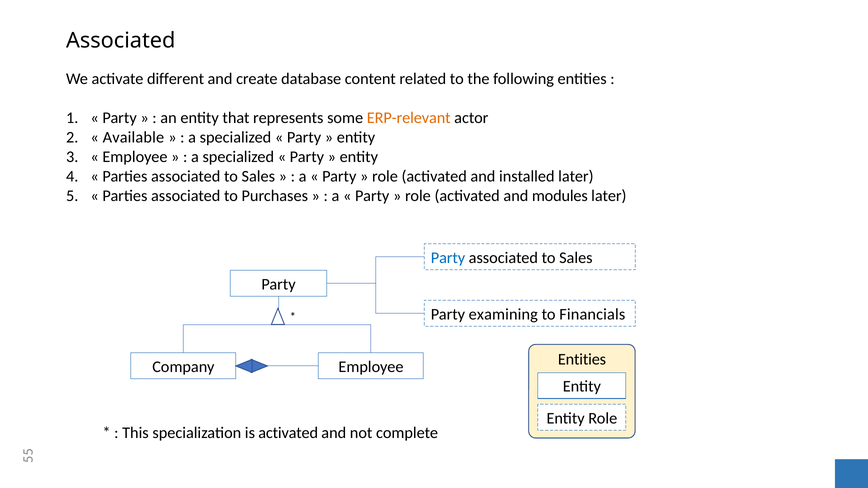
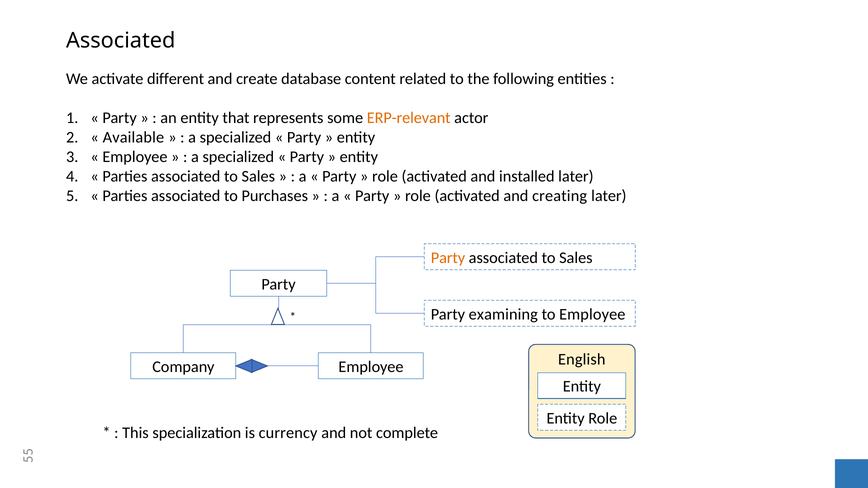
modules: modules -> creating
Party at (448, 258) colour: blue -> orange
to Financials: Financials -> Employee
Entities at (582, 360): Entities -> English
is activated: activated -> currency
